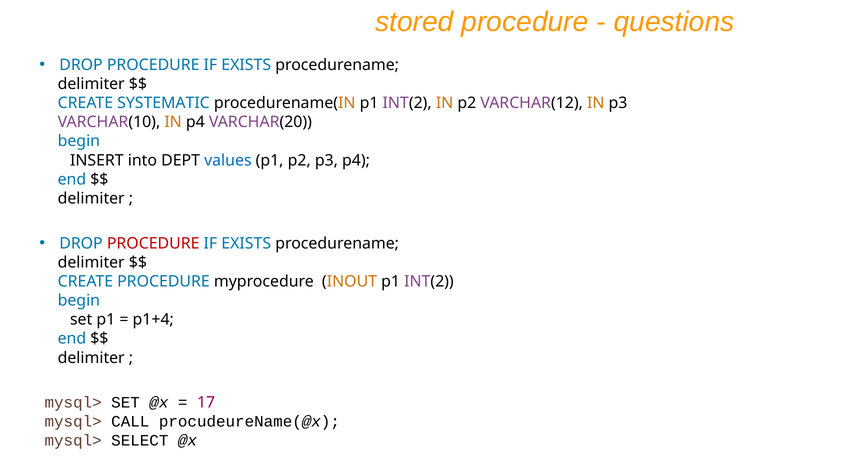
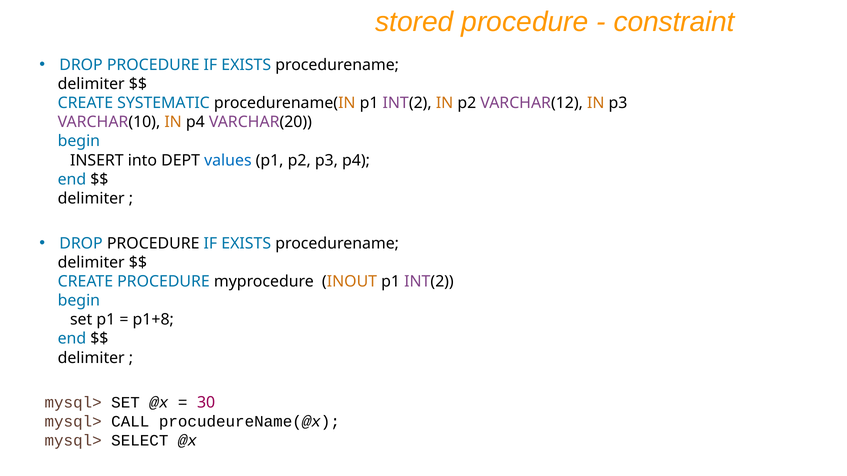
questions: questions -> constraint
PROCEDURE at (153, 244) colour: red -> black
p1+4: p1+4 -> p1+8
17: 17 -> 30
